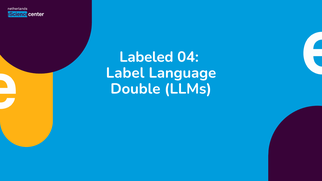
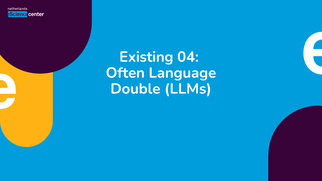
Labeled: Labeled -> Existing
Label: Label -> Often
